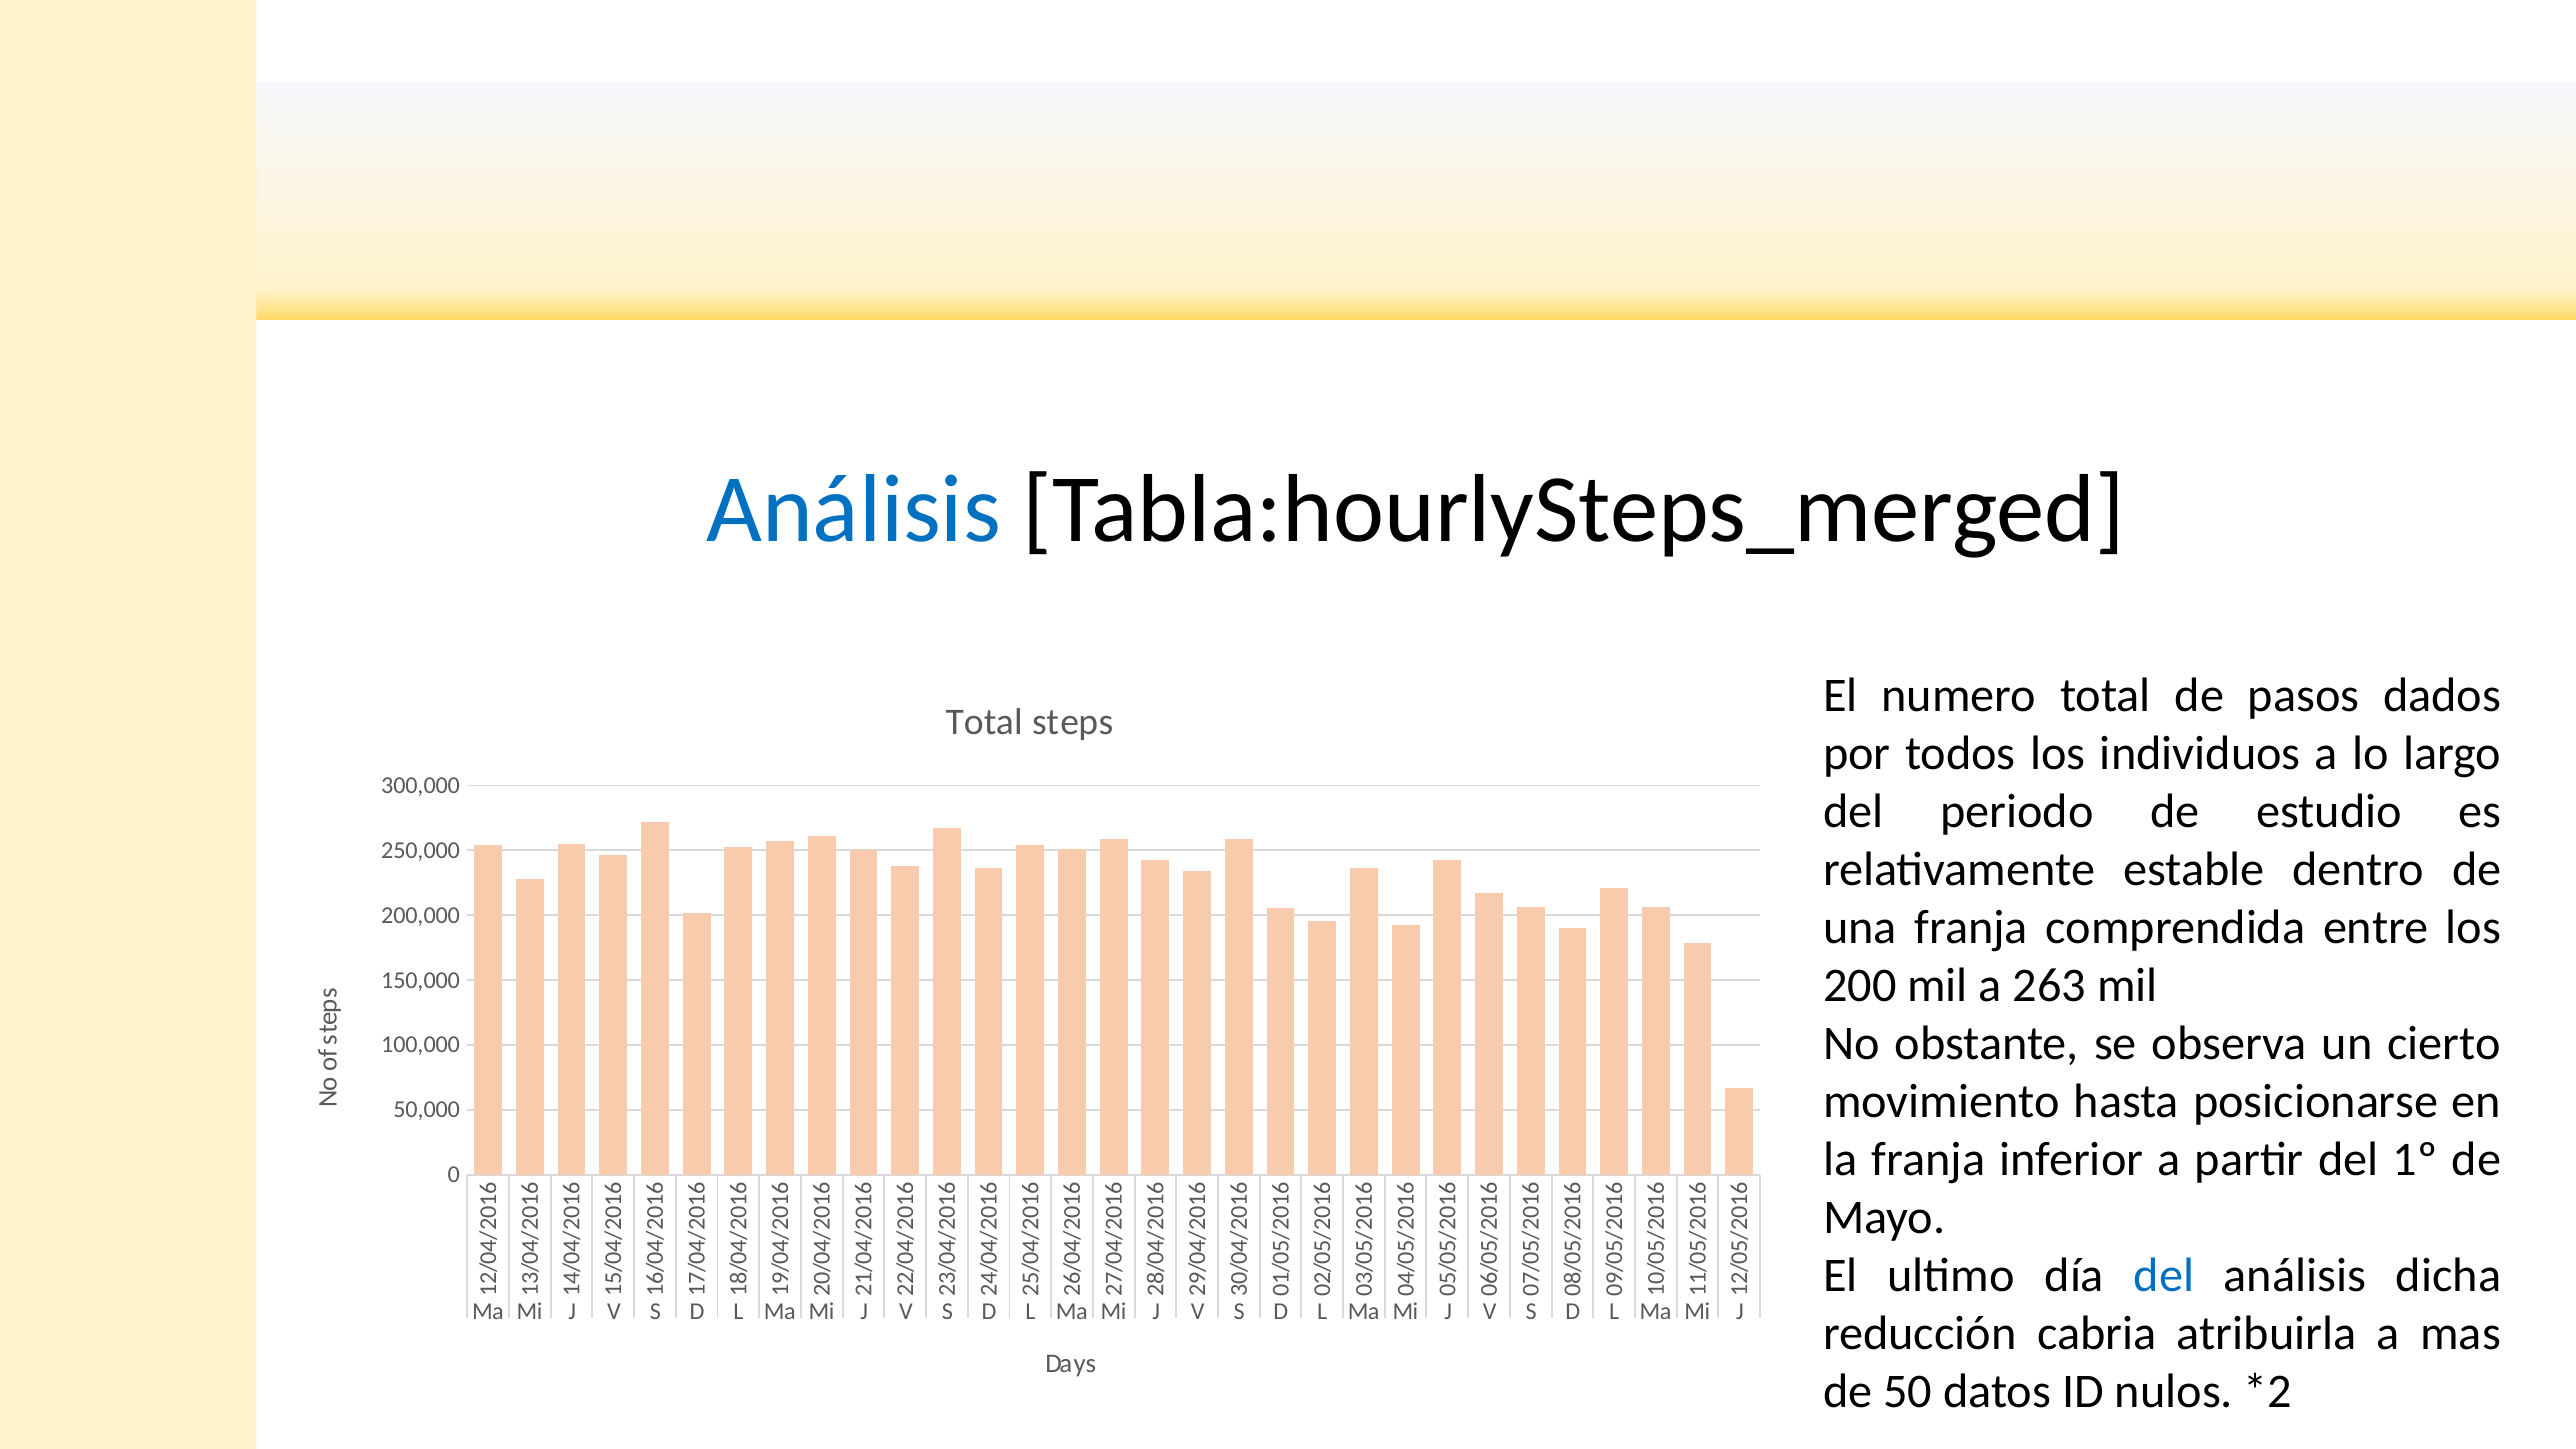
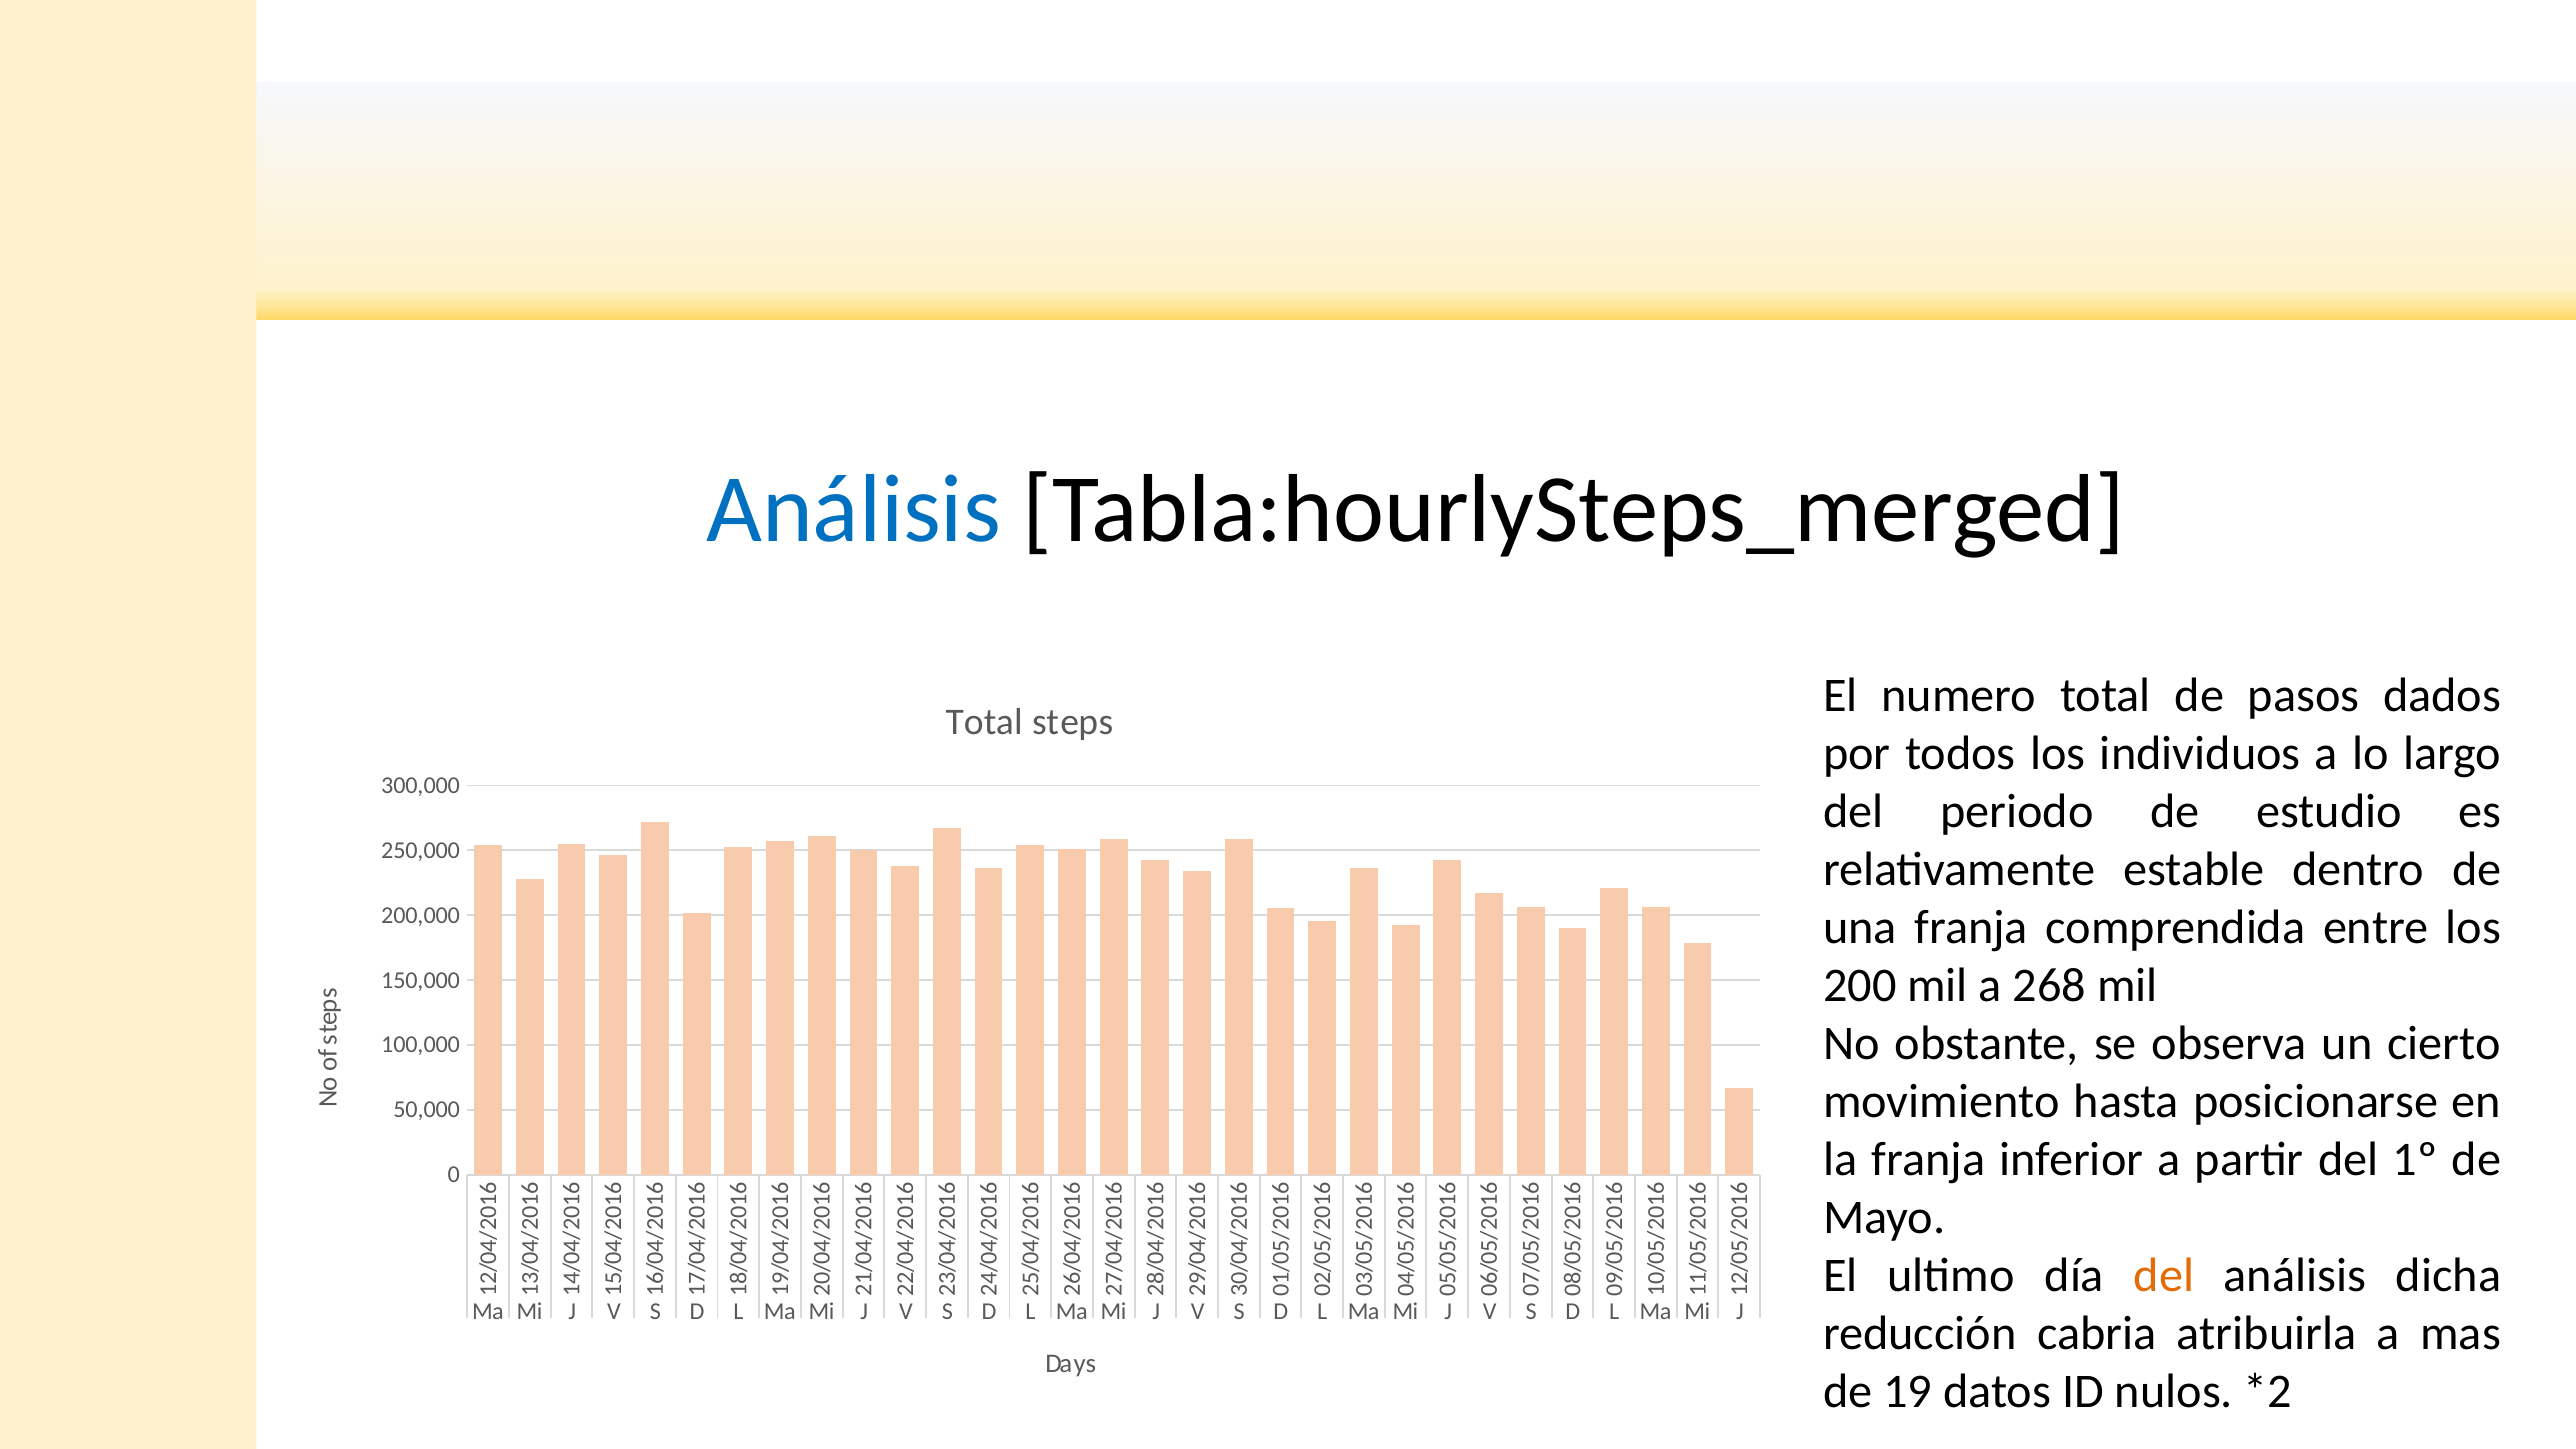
263: 263 -> 268
del at (2164, 1275) colour: blue -> orange
50: 50 -> 19
